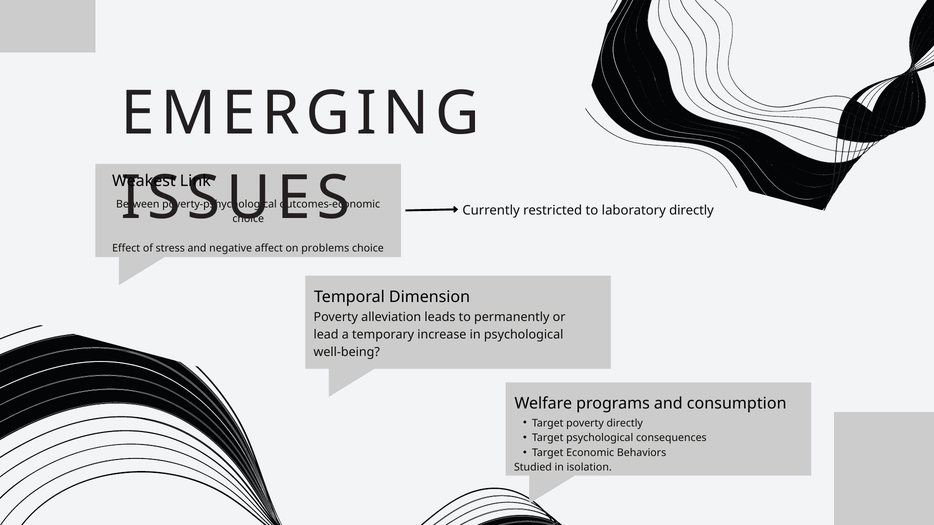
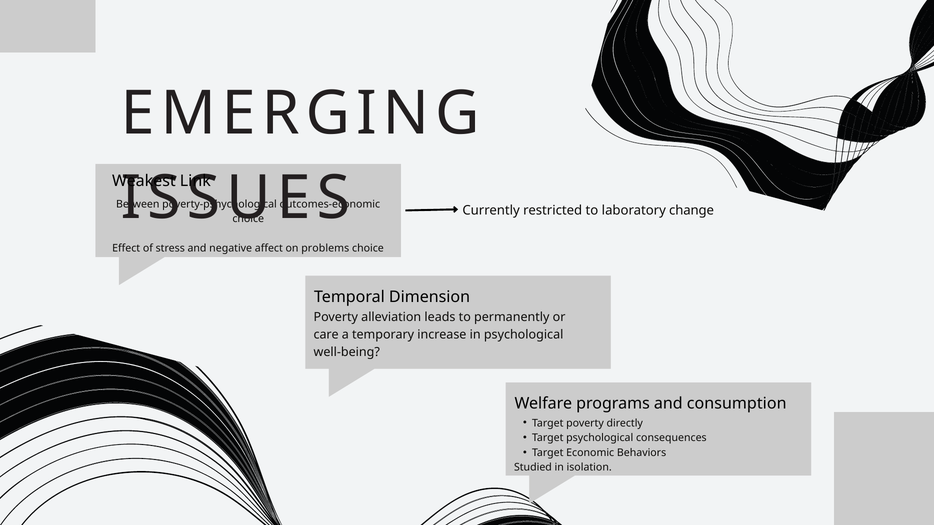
laboratory directly: directly -> change
lead: lead -> care
